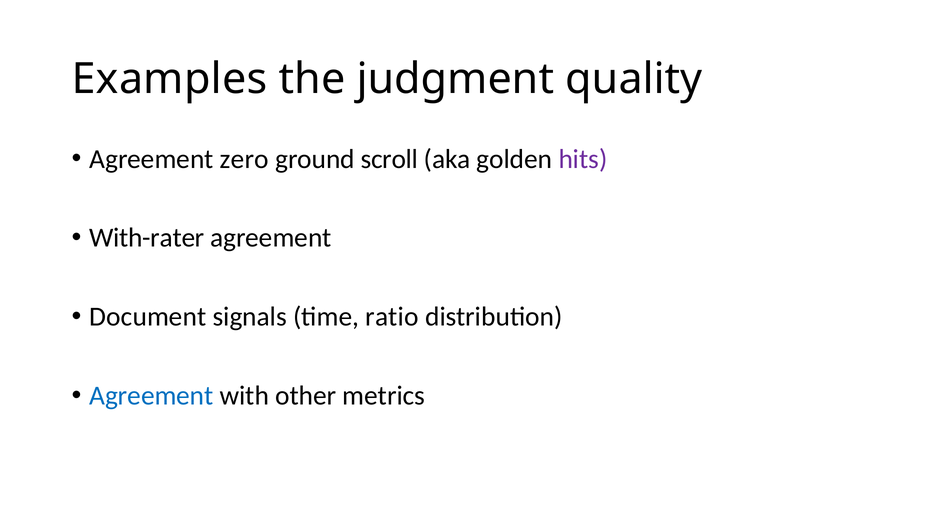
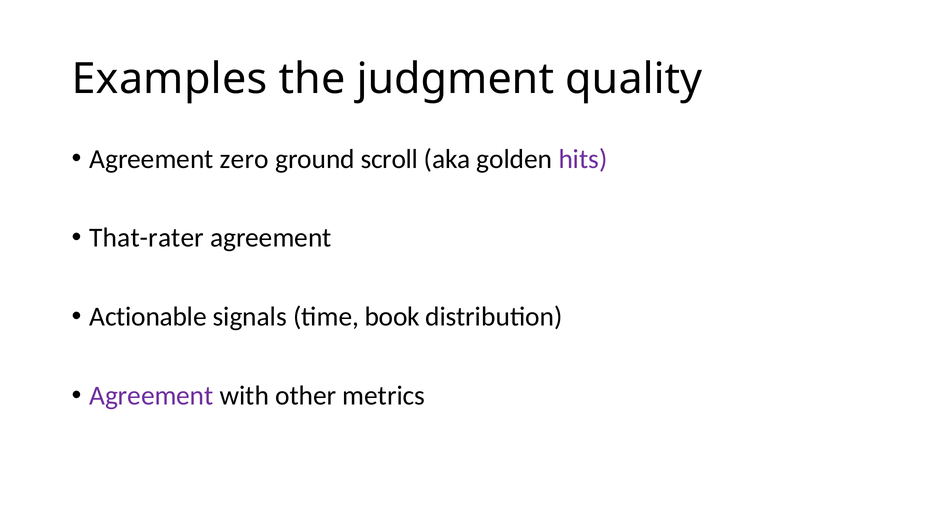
With-rater: With-rater -> That-rater
Document: Document -> Actionable
ratio: ratio -> book
Agreement at (151, 396) colour: blue -> purple
